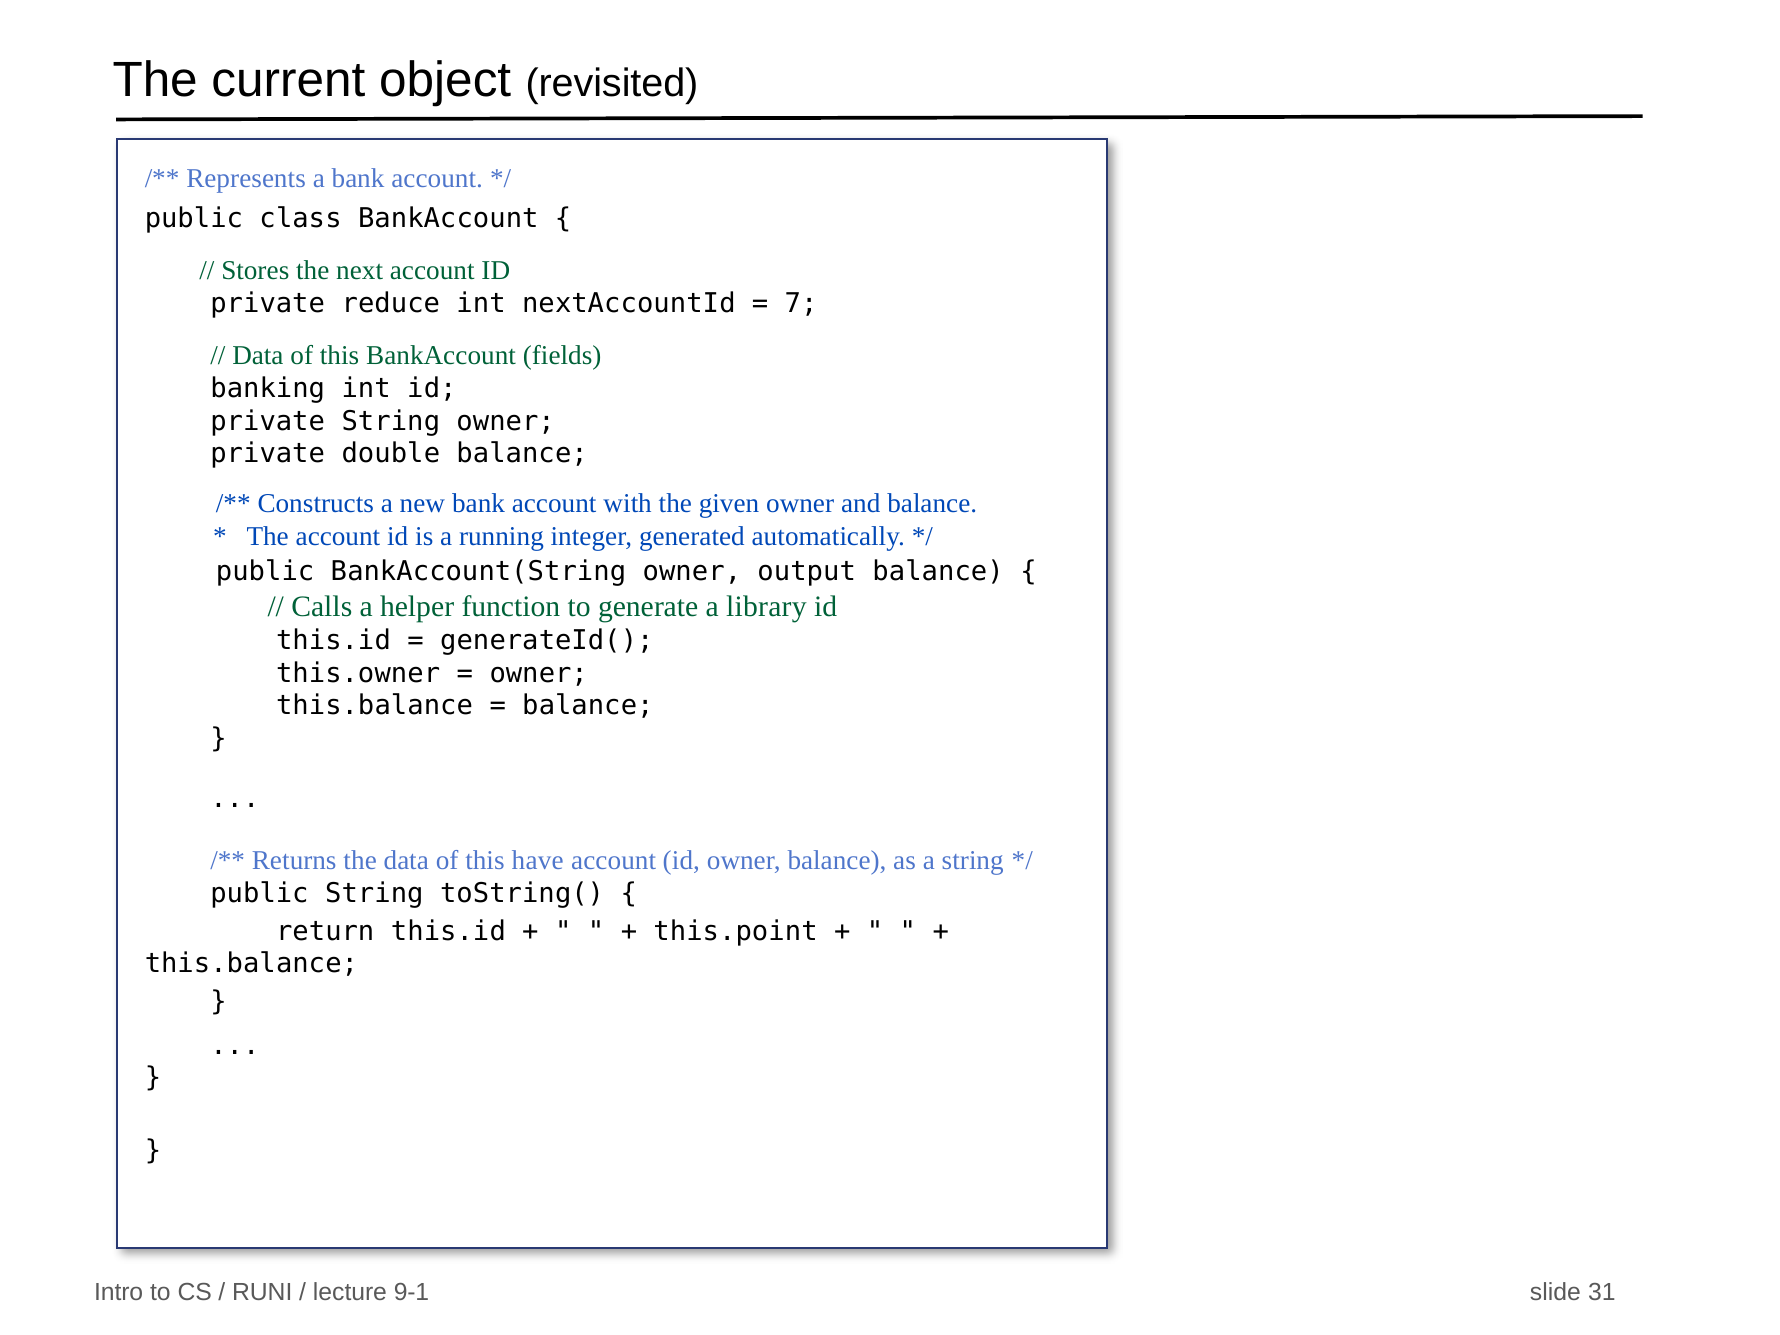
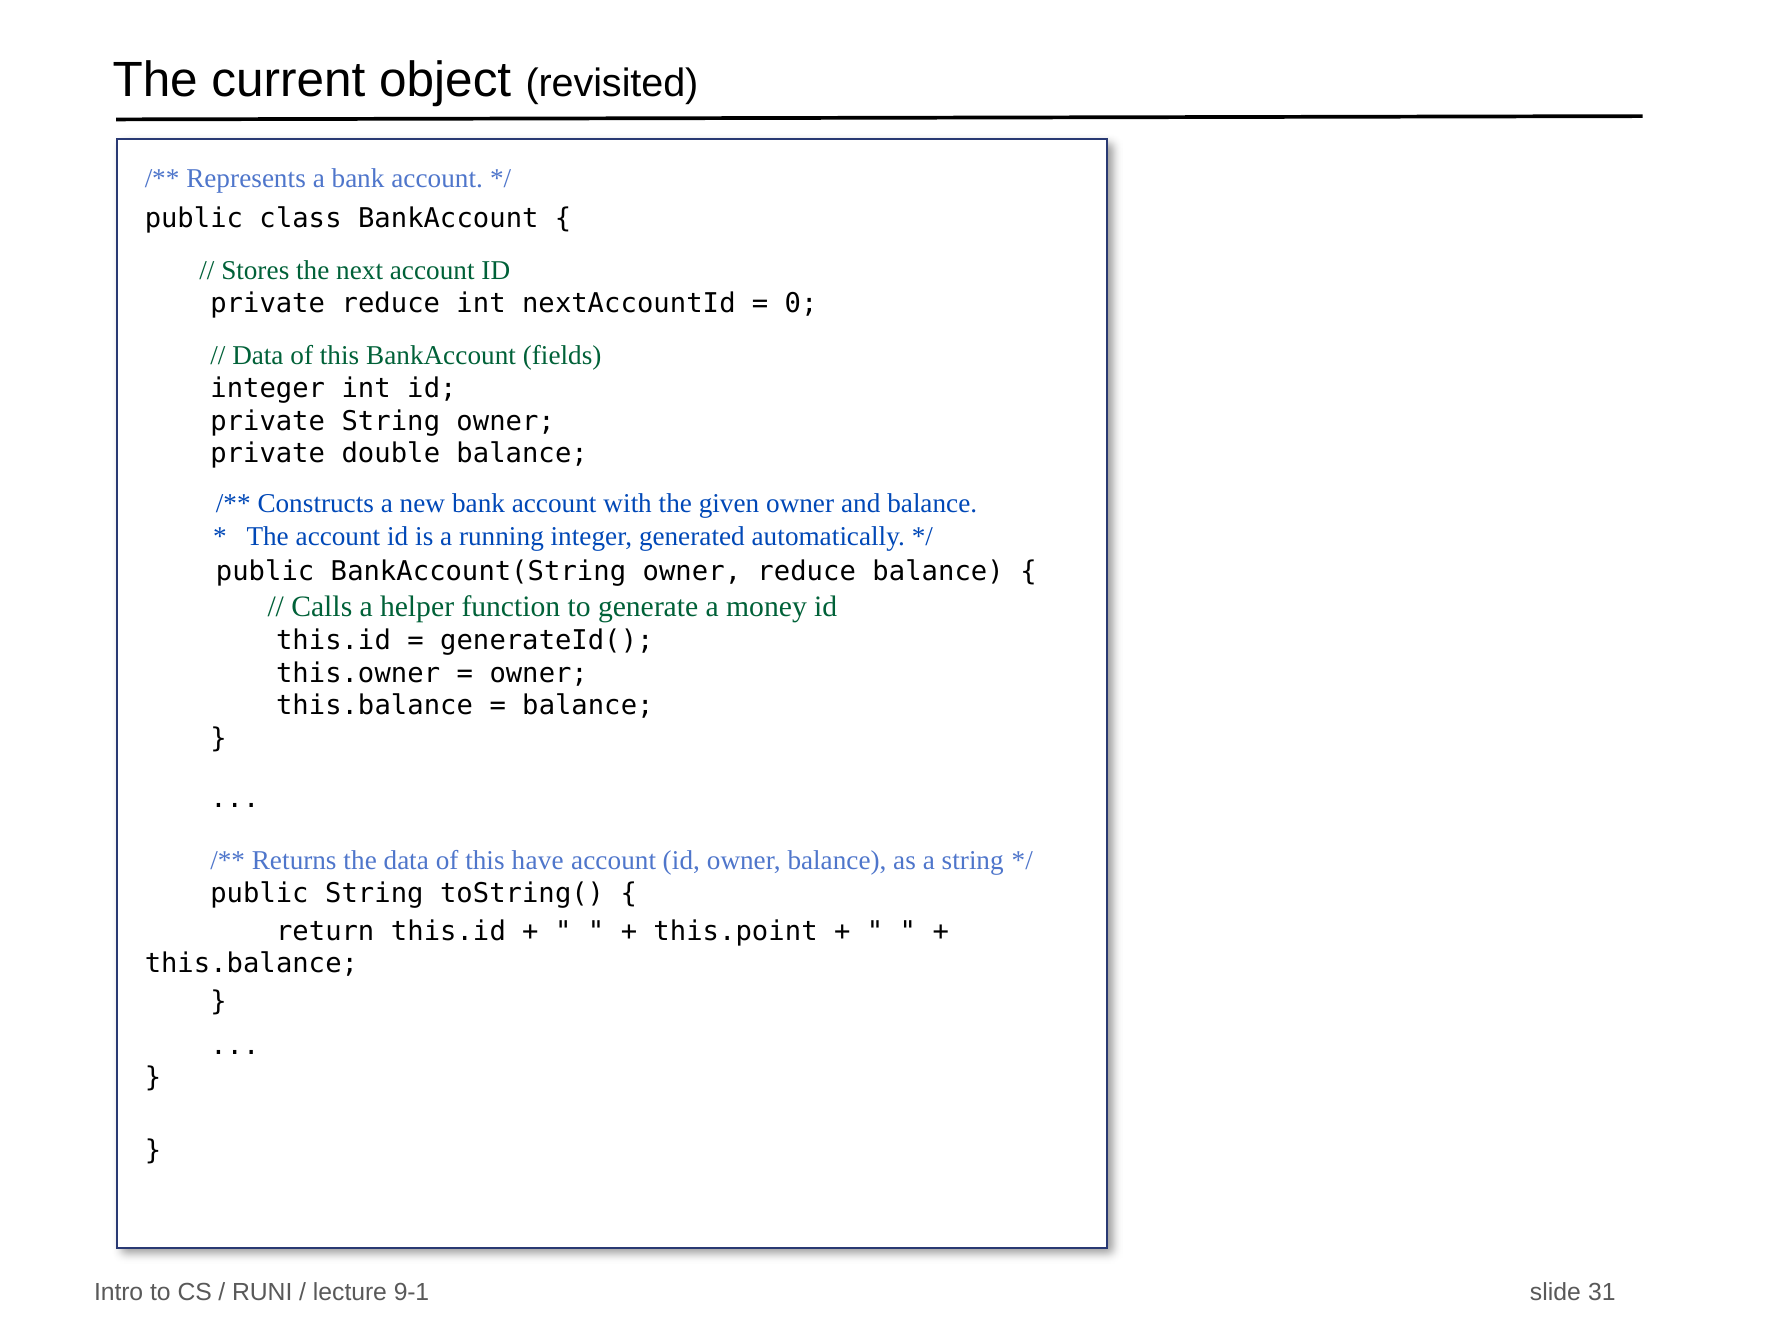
7: 7 -> 0
banking at (268, 388): banking -> integer
owner output: output -> reduce
library: library -> money
